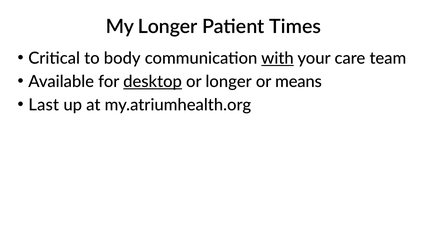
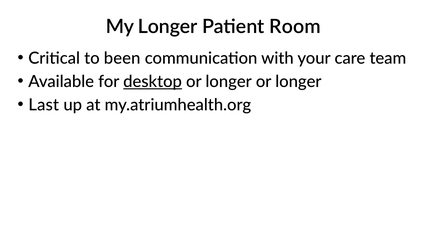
Times: Times -> Room
body: body -> been
with underline: present -> none
means at (298, 82): means -> longer
